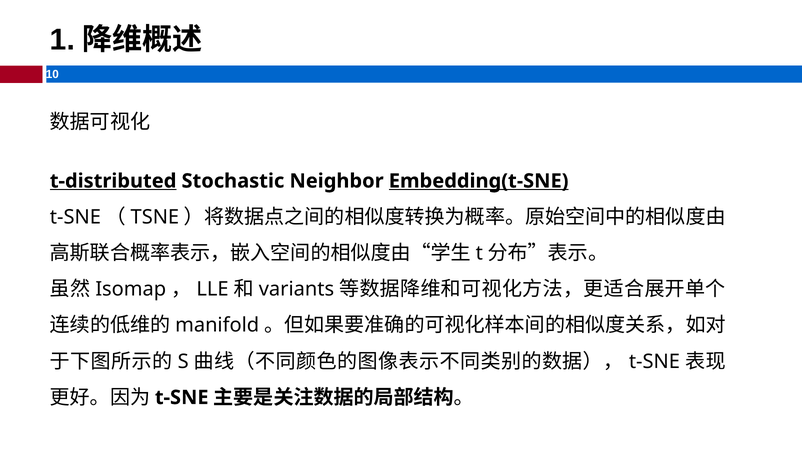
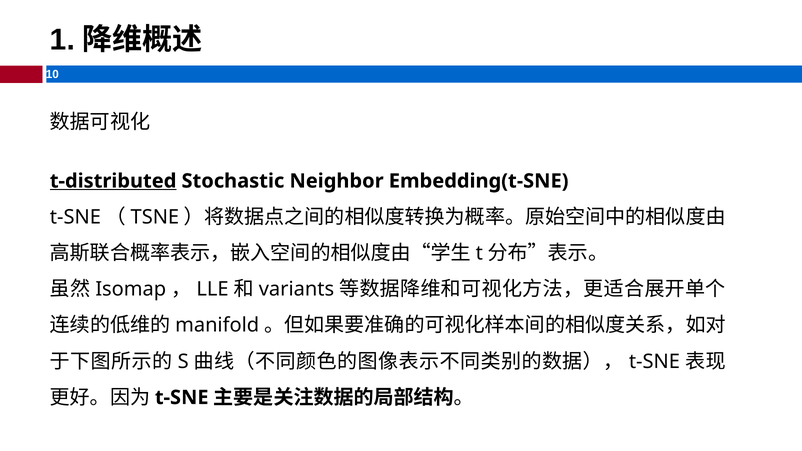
Embedding(t-SNE underline: present -> none
